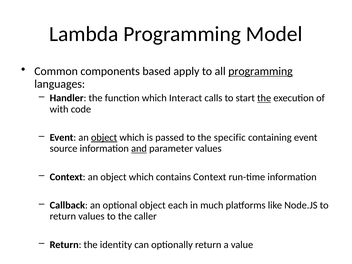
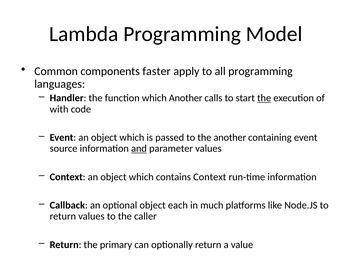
based: based -> faster
programming at (260, 71) underline: present -> none
which Interact: Interact -> Another
object at (104, 137) underline: present -> none
the specific: specific -> another
identity: identity -> primary
